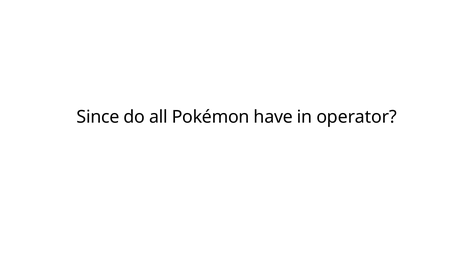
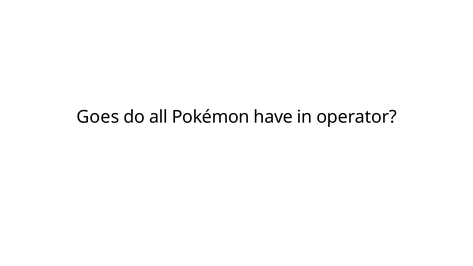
Since: Since -> Goes
